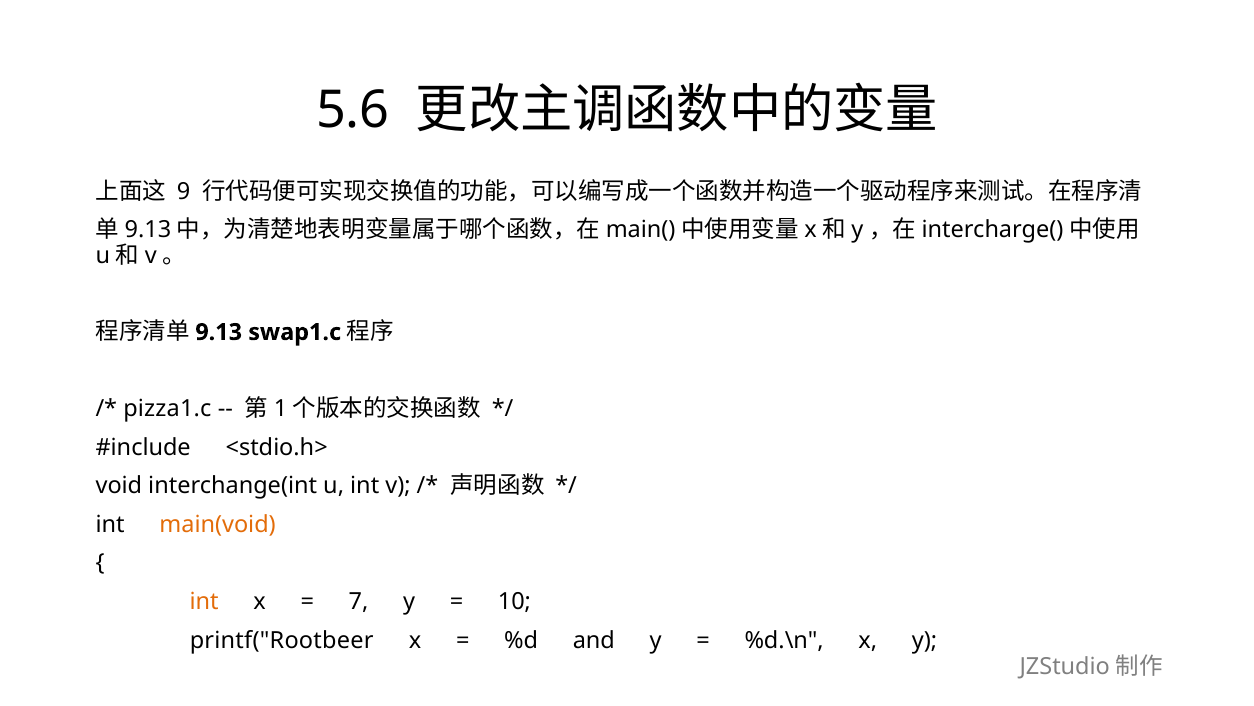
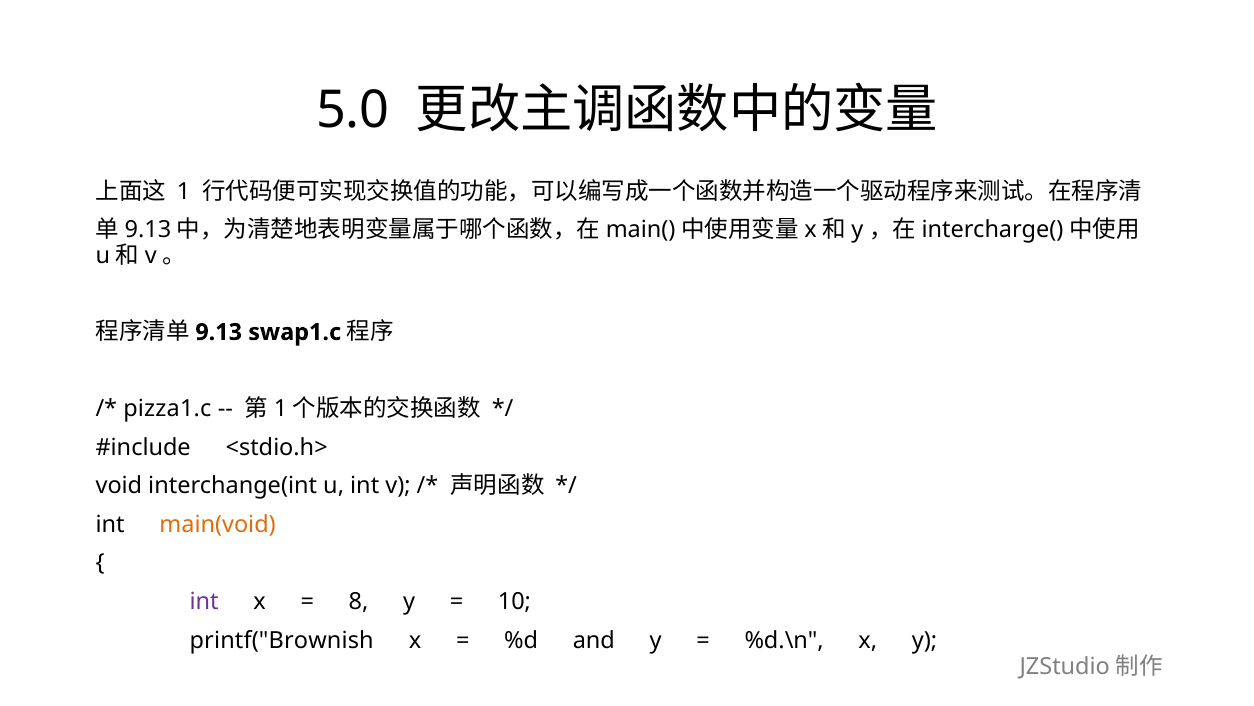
5.6: 5.6 -> 5.0
9: 9 -> 1
int at (204, 601) colour: orange -> purple
7: 7 -> 8
printf("Rootbeer: printf("Rootbeer -> printf("Brownish
